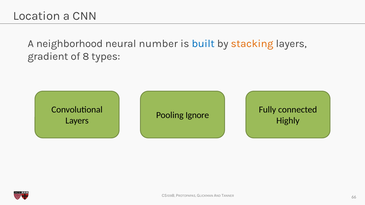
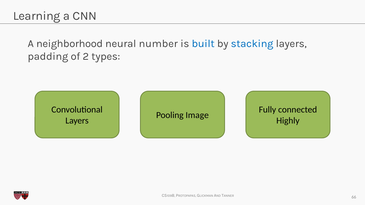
Location: Location -> Learning
stacking colour: orange -> blue
gradient: gradient -> padding
8: 8 -> 2
Ignore: Ignore -> Image
